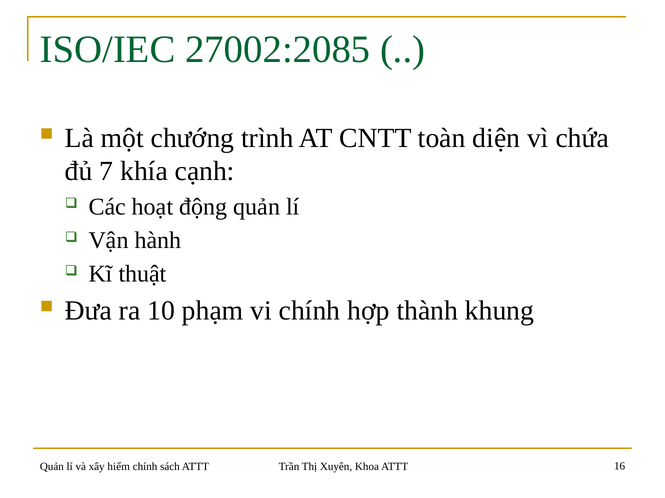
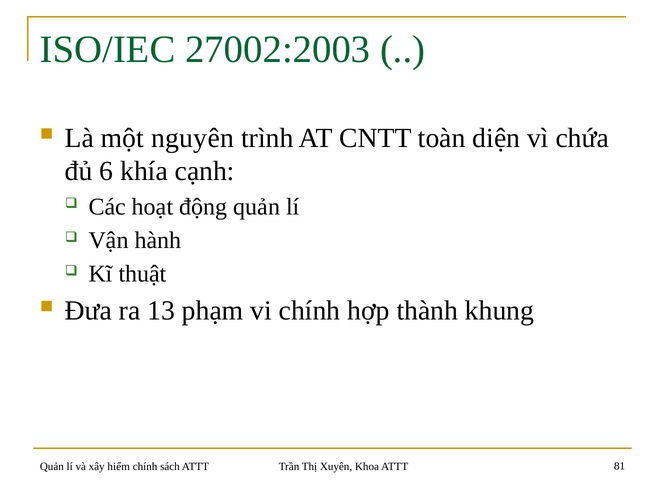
27002:2085: 27002:2085 -> 27002:2003
chướng: chướng -> nguyên
7: 7 -> 6
10: 10 -> 13
16: 16 -> 81
